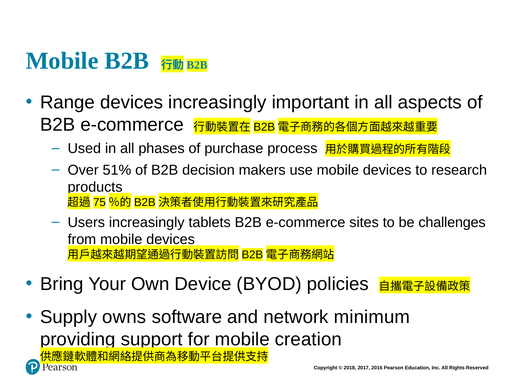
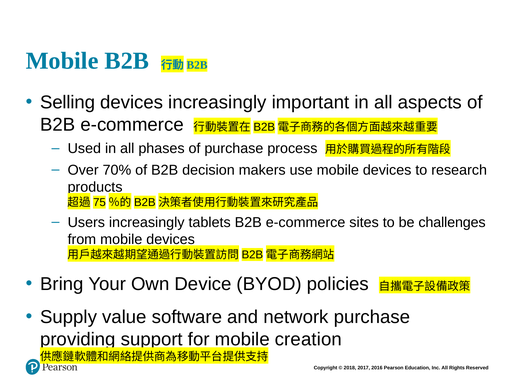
Range: Range -> Selling
51%: 51% -> 70%
owns: owns -> value
network minimum: minimum -> purchase
